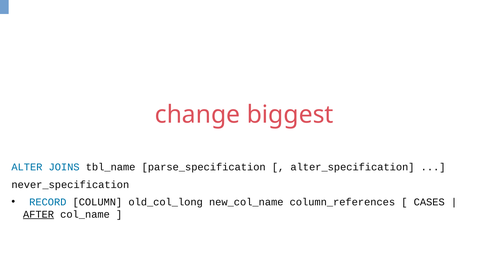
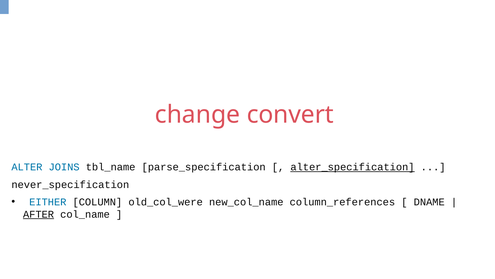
biggest: biggest -> convert
alter_specification underline: none -> present
RECORD: RECORD -> EITHER
old_col_long: old_col_long -> old_col_were
CASES: CASES -> DNAME
